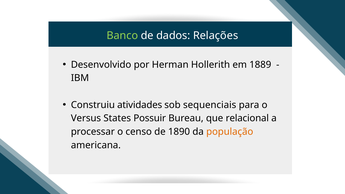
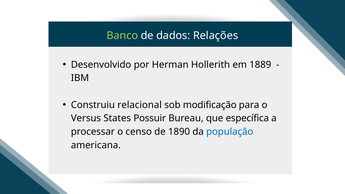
atividades: atividades -> relacional
sequenciais: sequenciais -> modificação
relacional: relacional -> específica
população colour: orange -> blue
